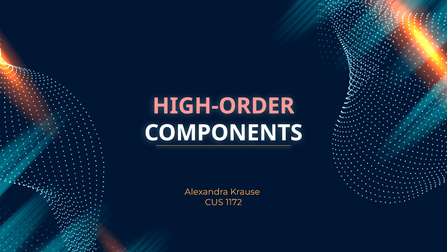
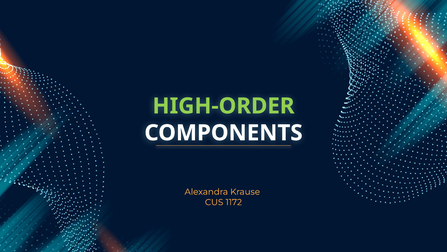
HIGH-ORDER colour: pink -> light green
